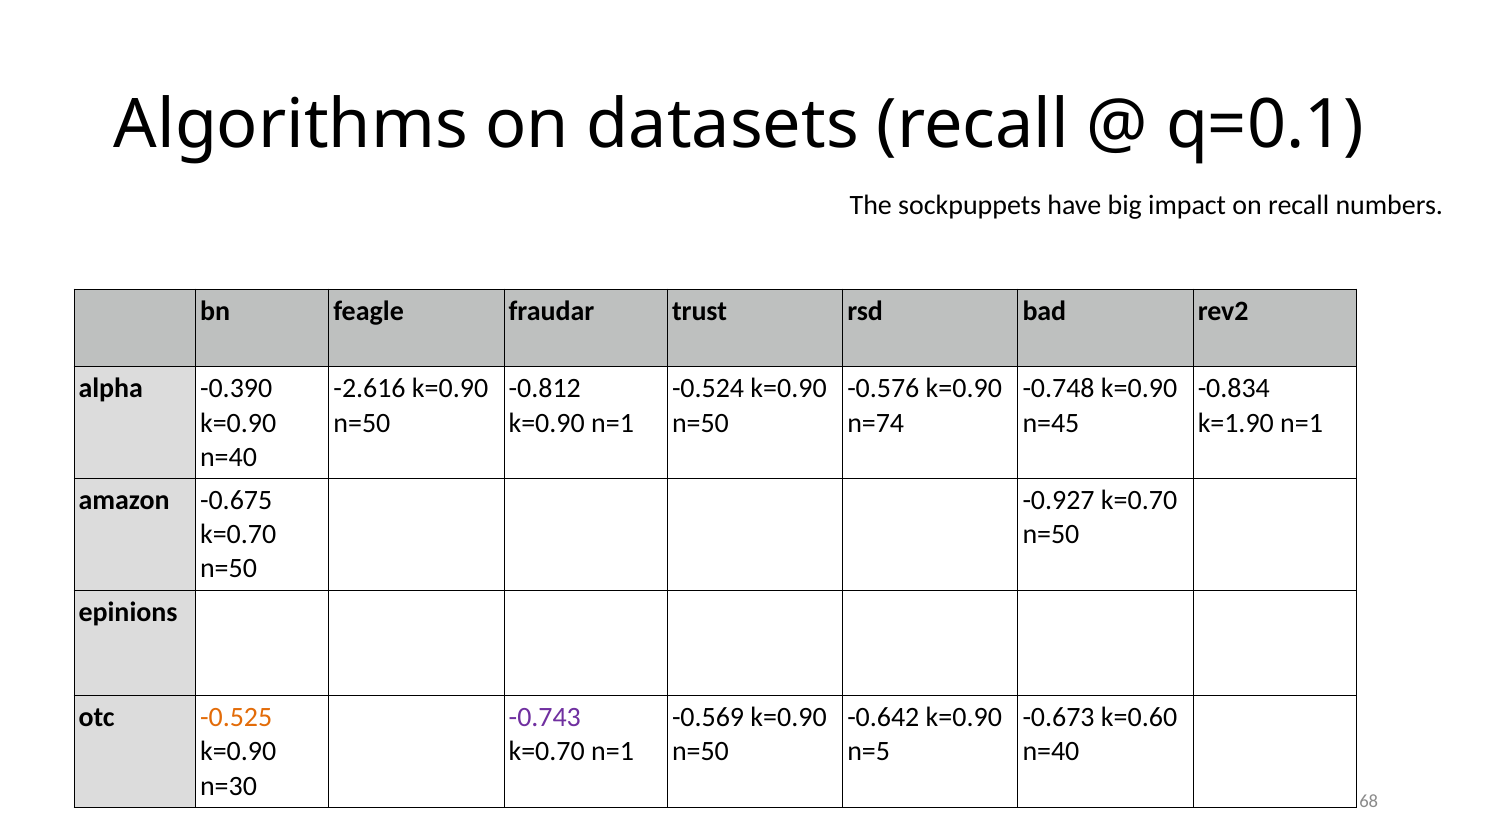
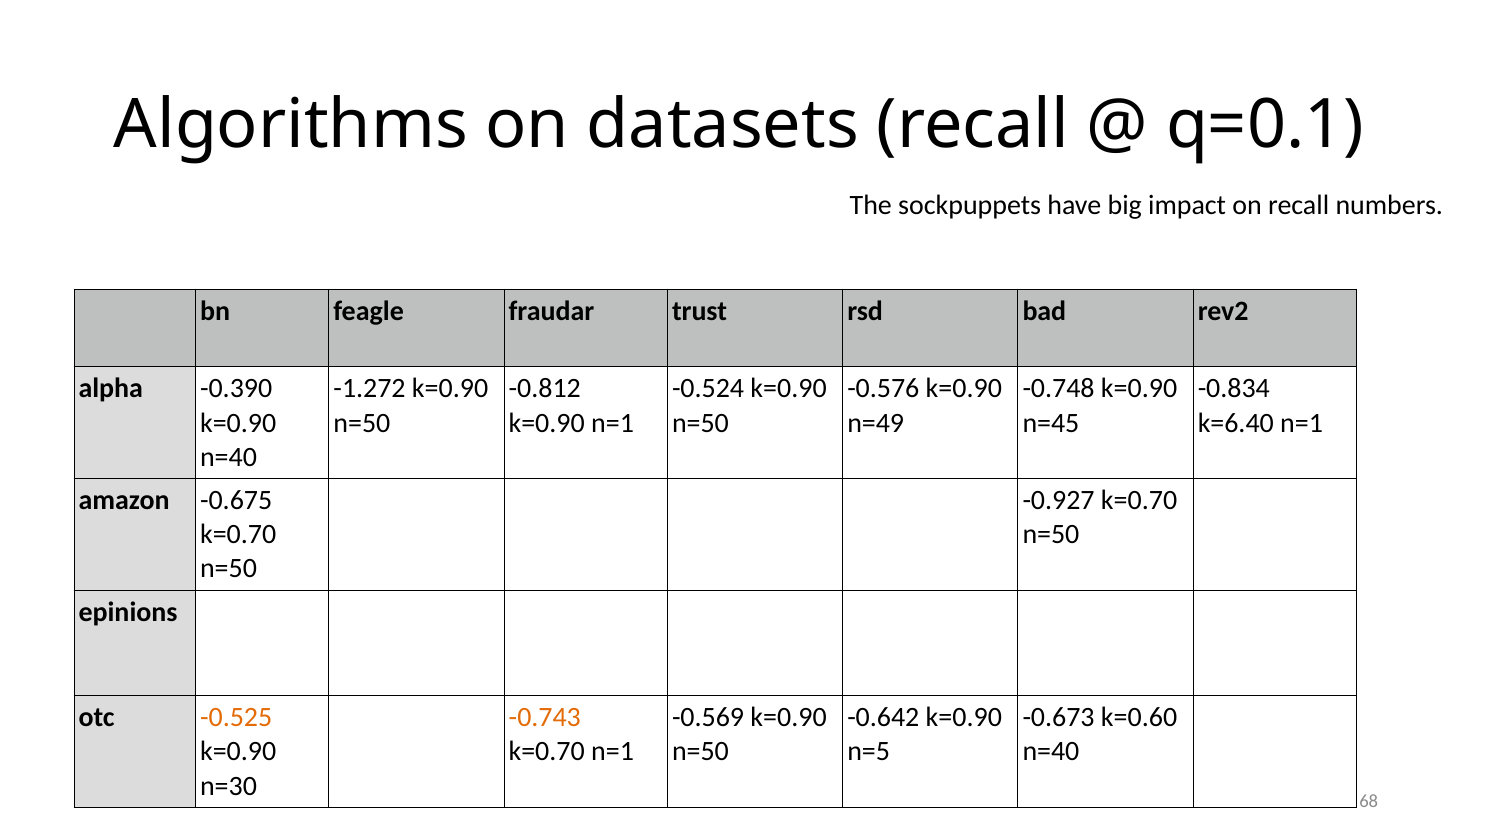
-2.616: -2.616 -> -1.272
n=74: n=74 -> n=49
k=1.90: k=1.90 -> k=6.40
-0.743 colour: purple -> orange
